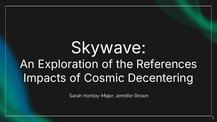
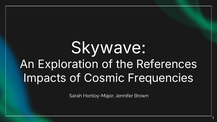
Decentering: Decentering -> Frequencies
